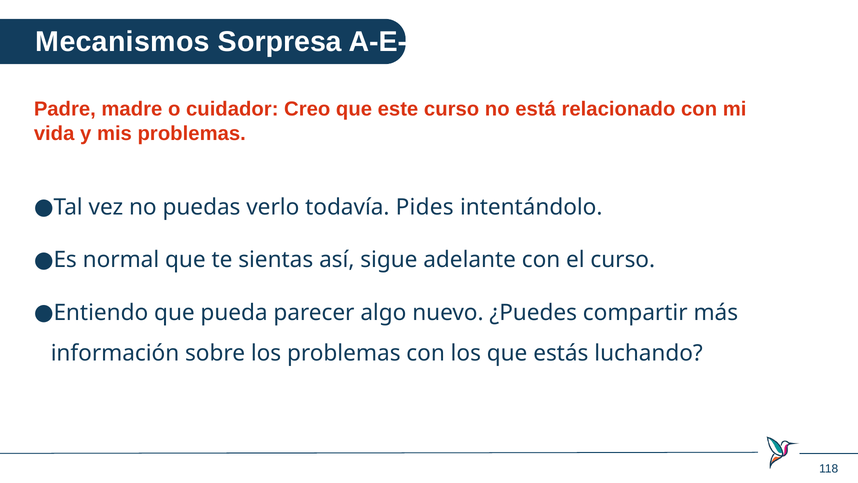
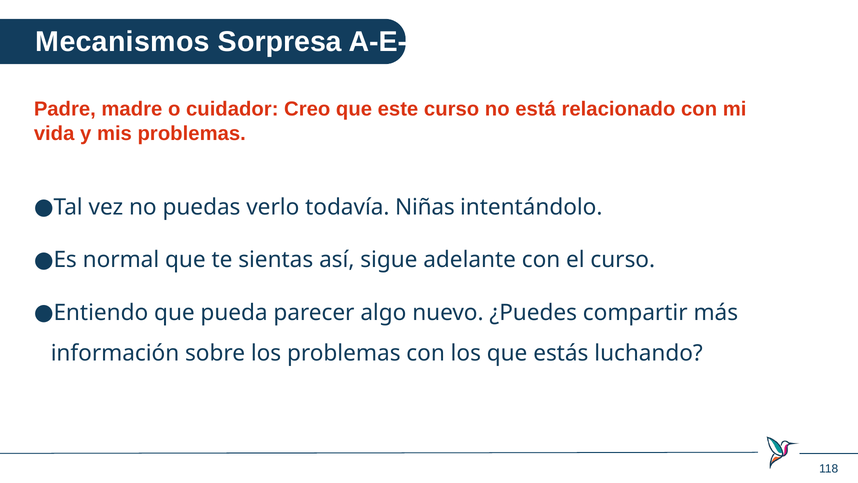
Pides: Pides -> Niñas
